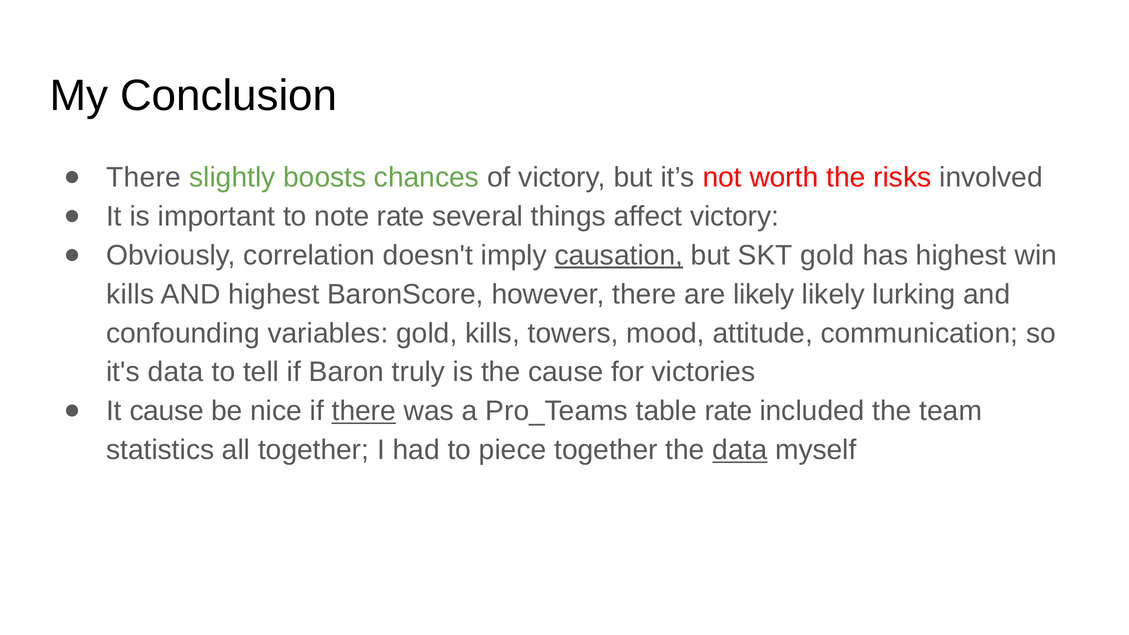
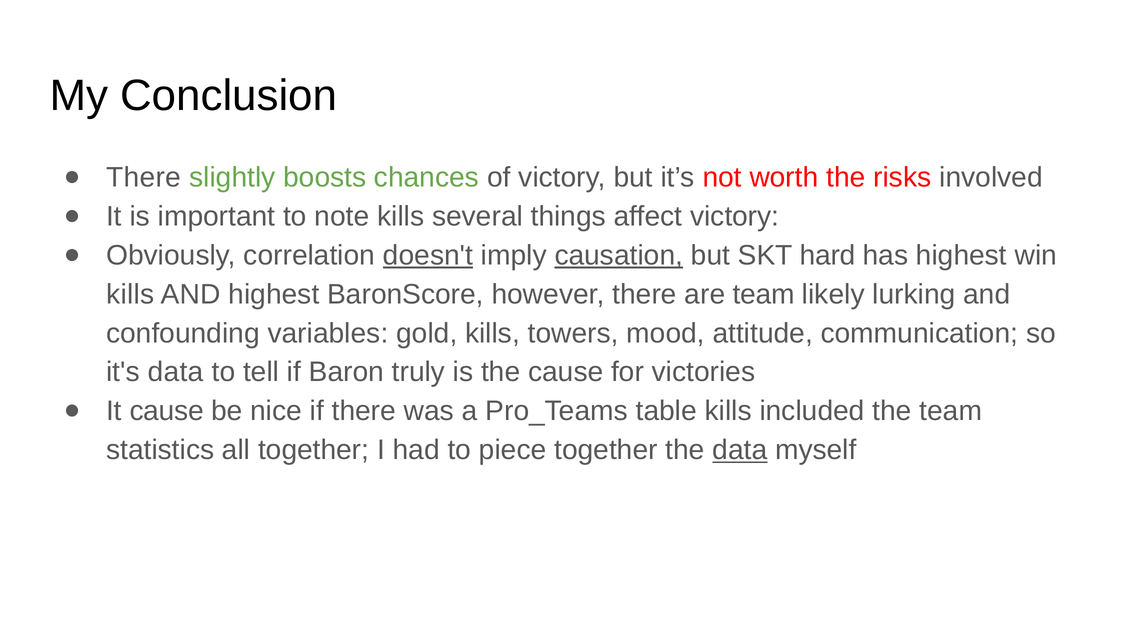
note rate: rate -> kills
doesn't underline: none -> present
SKT gold: gold -> hard
are likely: likely -> team
there at (364, 411) underline: present -> none
table rate: rate -> kills
